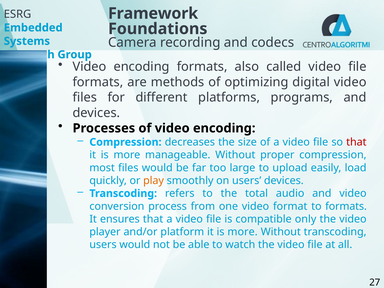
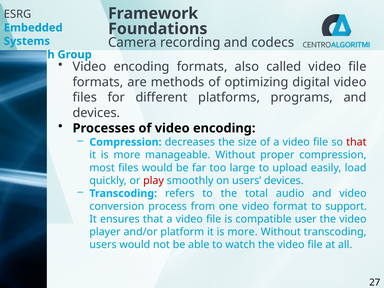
play colour: orange -> red
to formats: formats -> support
only: only -> user
